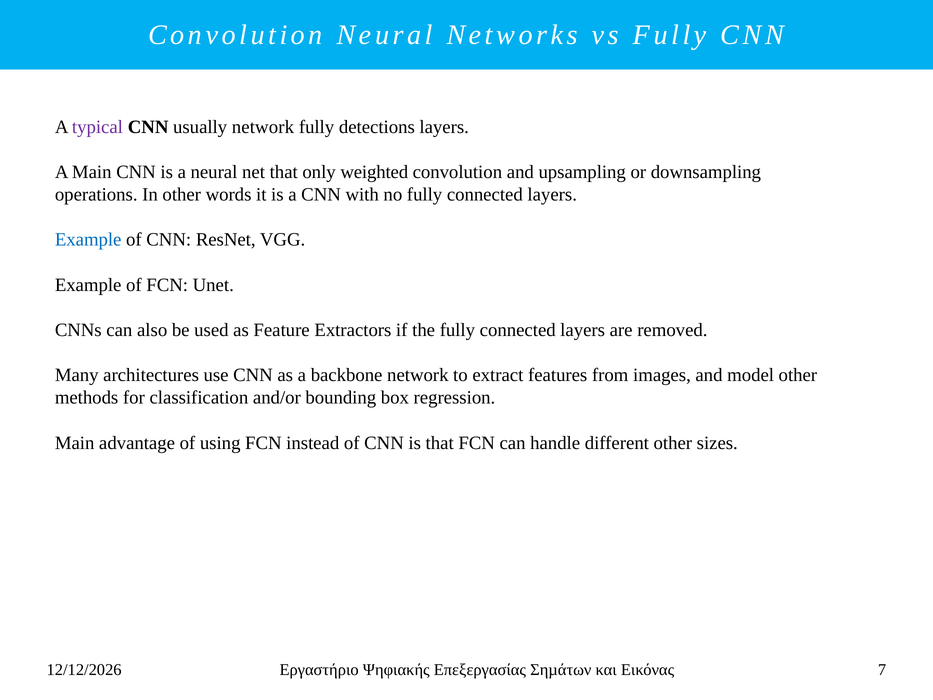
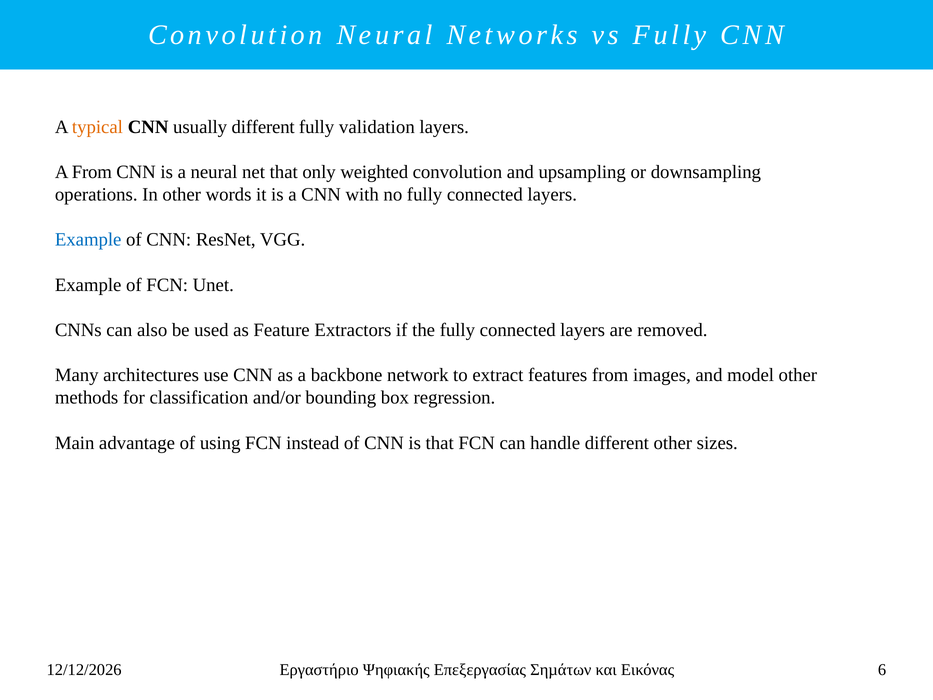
typical colour: purple -> orange
usually network: network -> different
detections: detections -> validation
A Main: Main -> From
7: 7 -> 6
